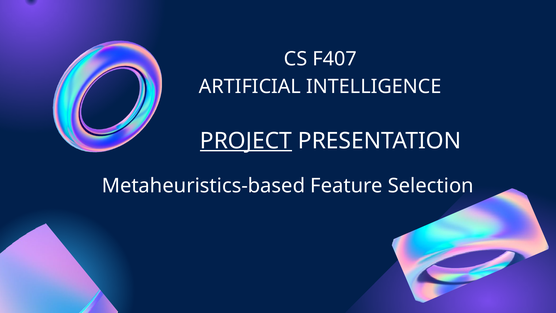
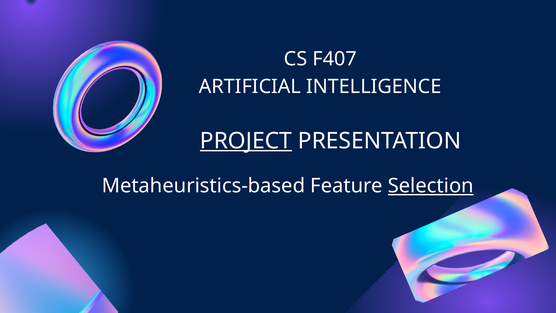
Selection underline: none -> present
